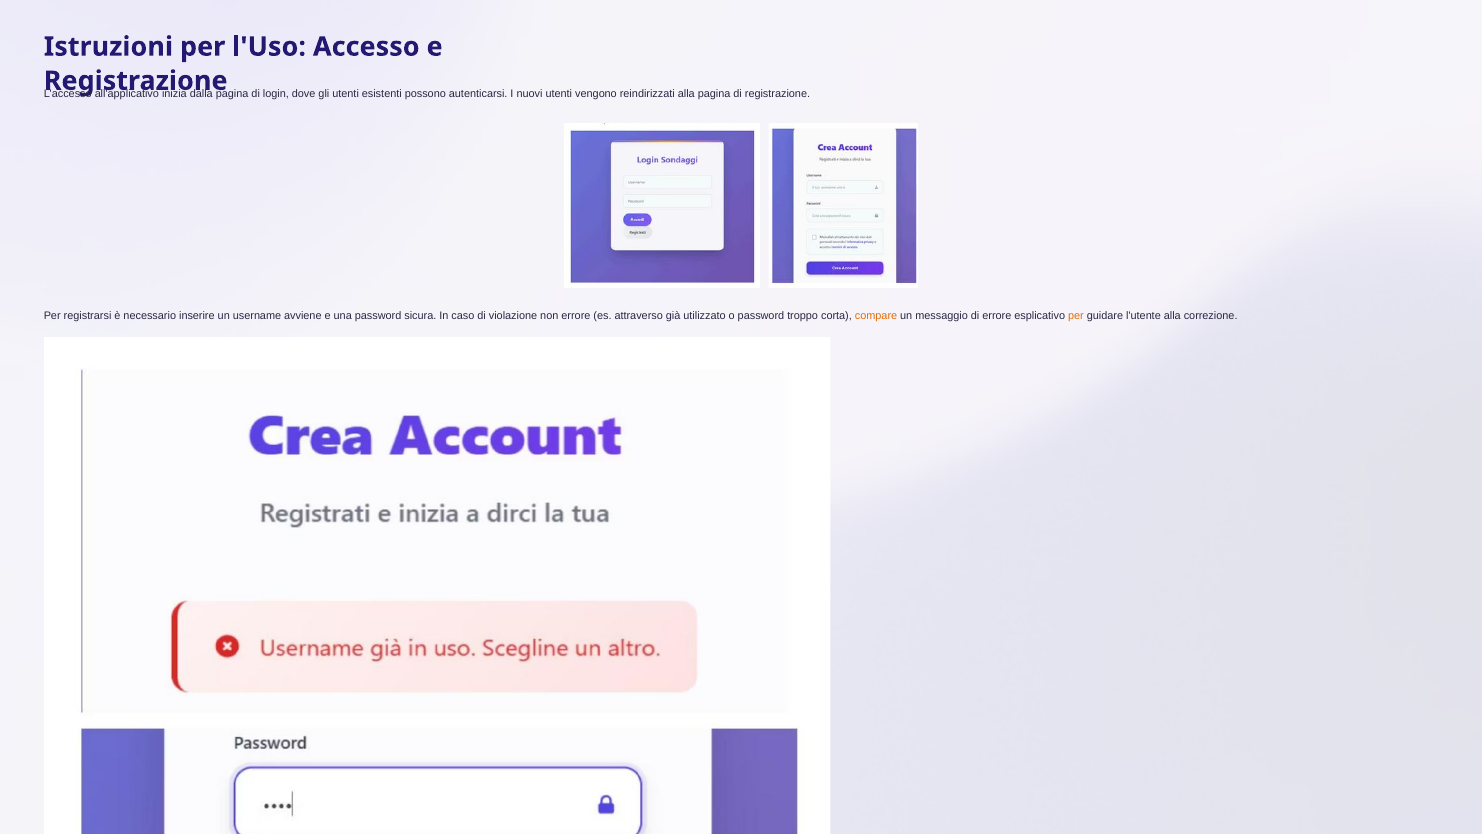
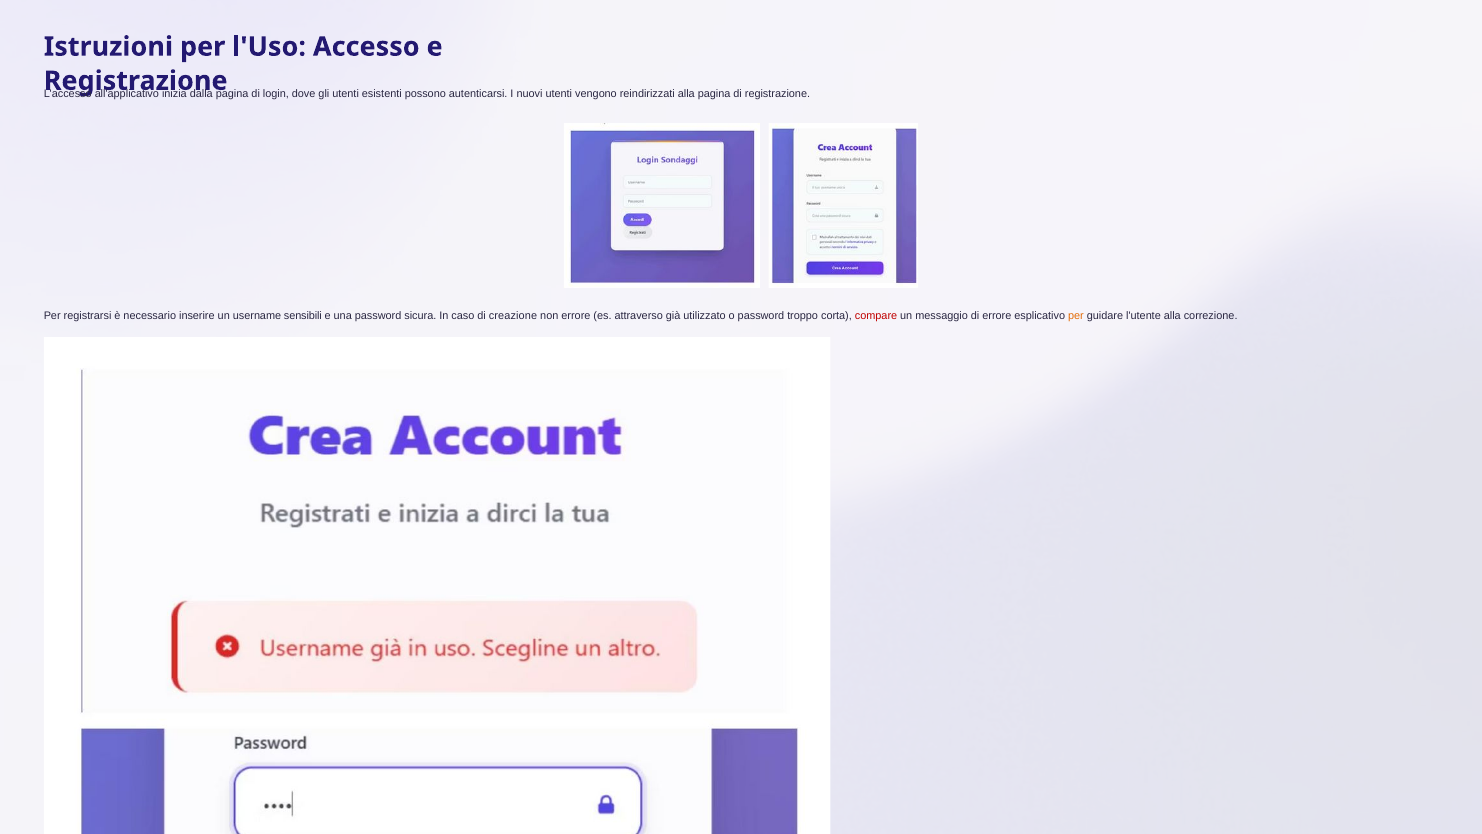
avviene: avviene -> sensibili
violazione: violazione -> creazione
compare colour: orange -> red
